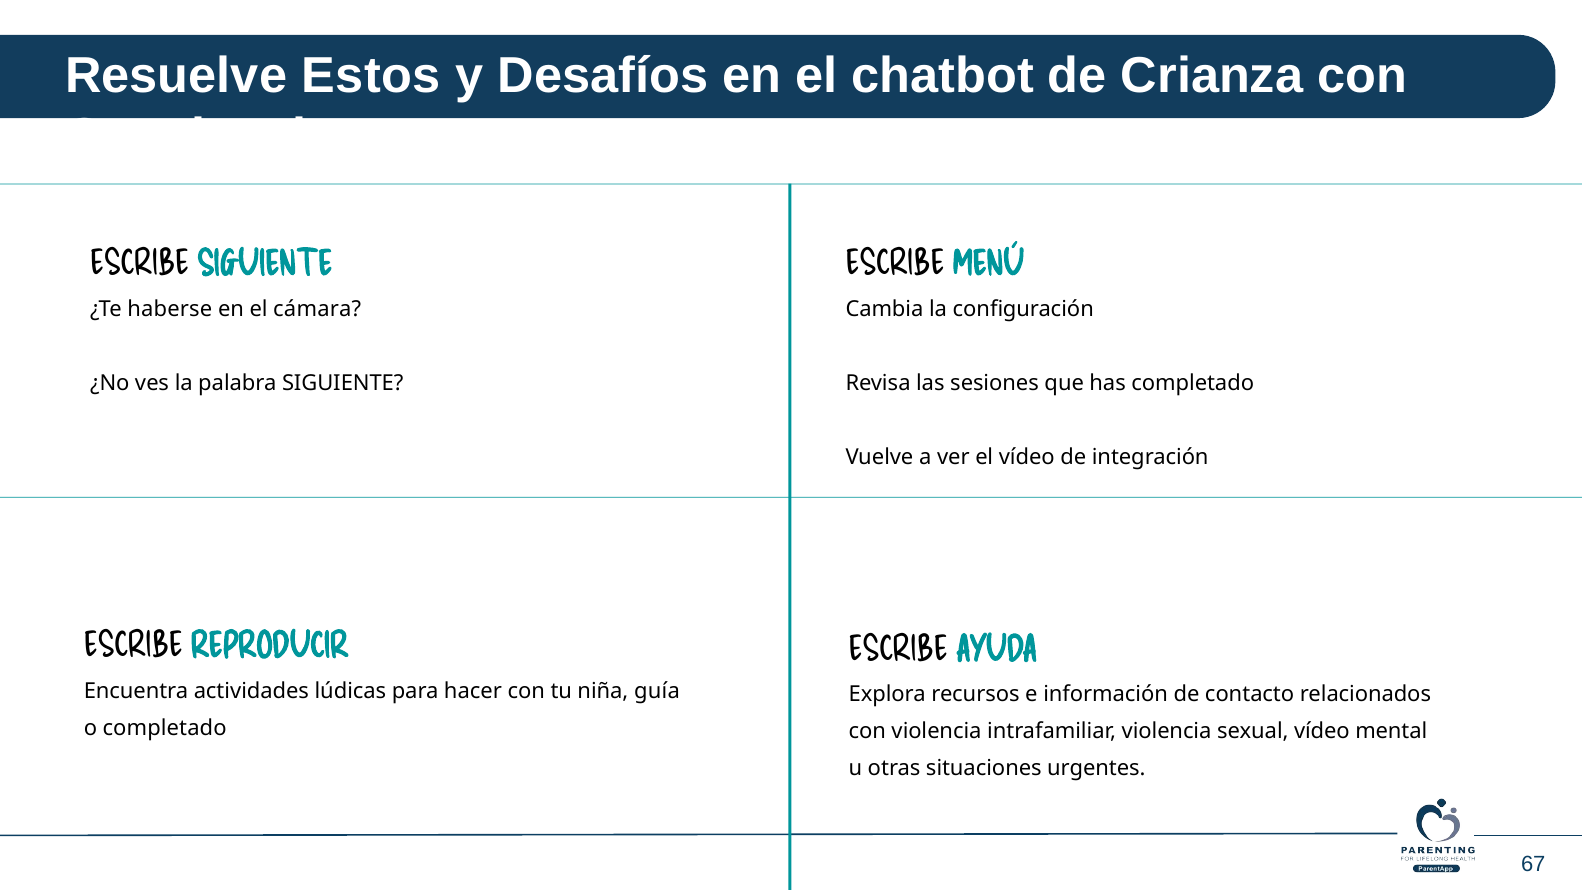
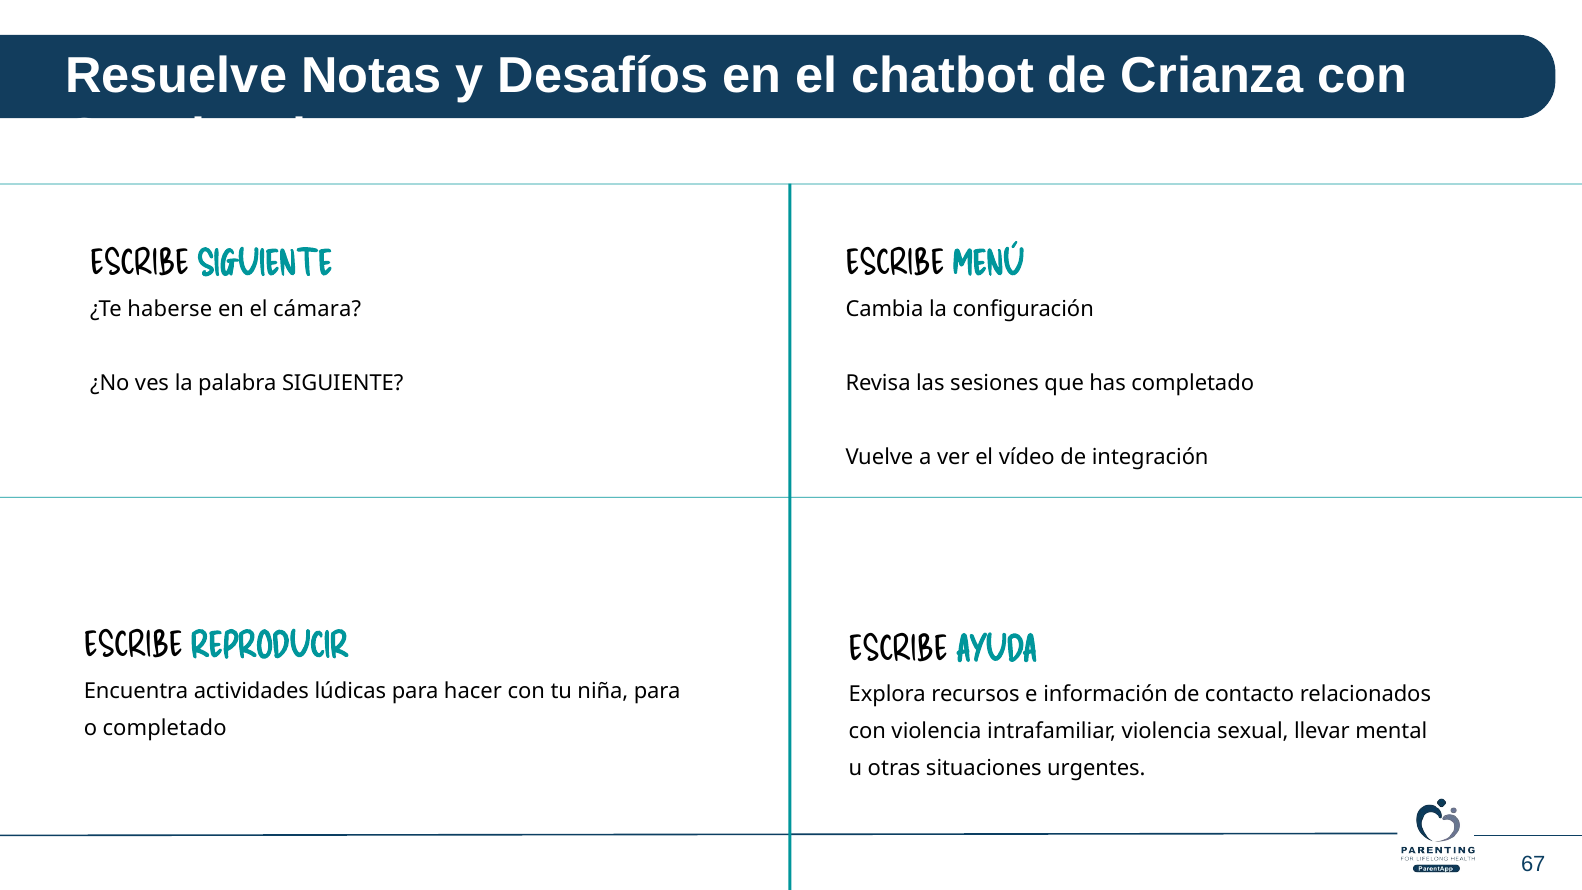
Estos: Estos -> Notas
niña guía: guía -> para
sexual vídeo: vídeo -> llevar
